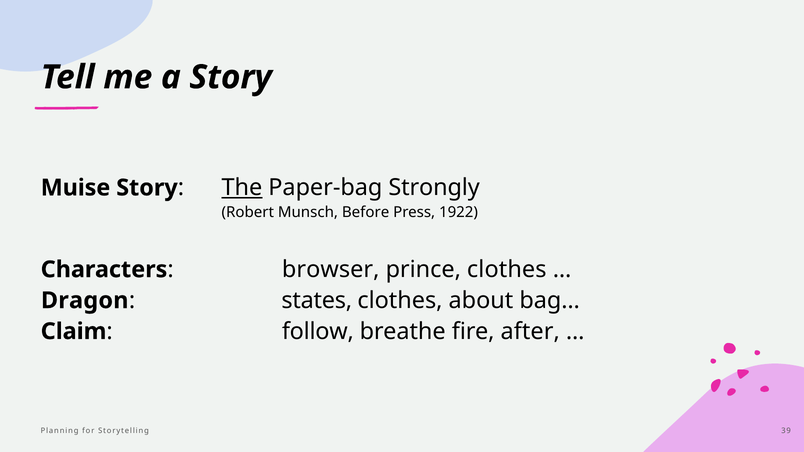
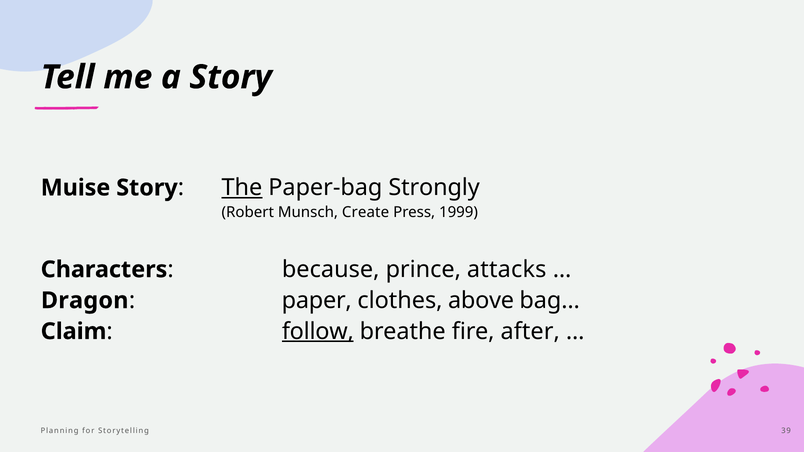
Before: Before -> Create
1922: 1922 -> 1999
browser: browser -> because
prince clothes: clothes -> attacks
states: states -> paper
about: about -> above
follow underline: none -> present
